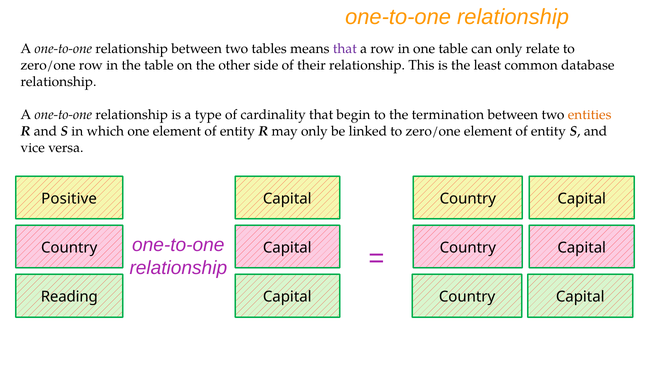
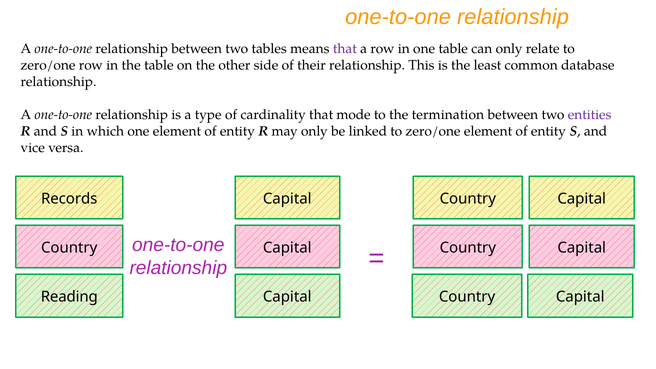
begin: begin -> mode
entities colour: orange -> purple
Positive: Positive -> Records
